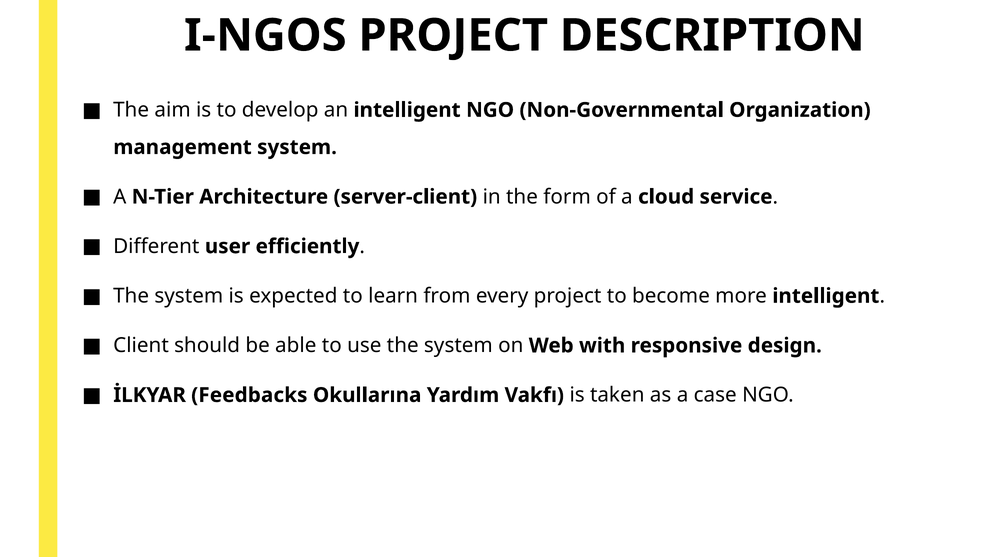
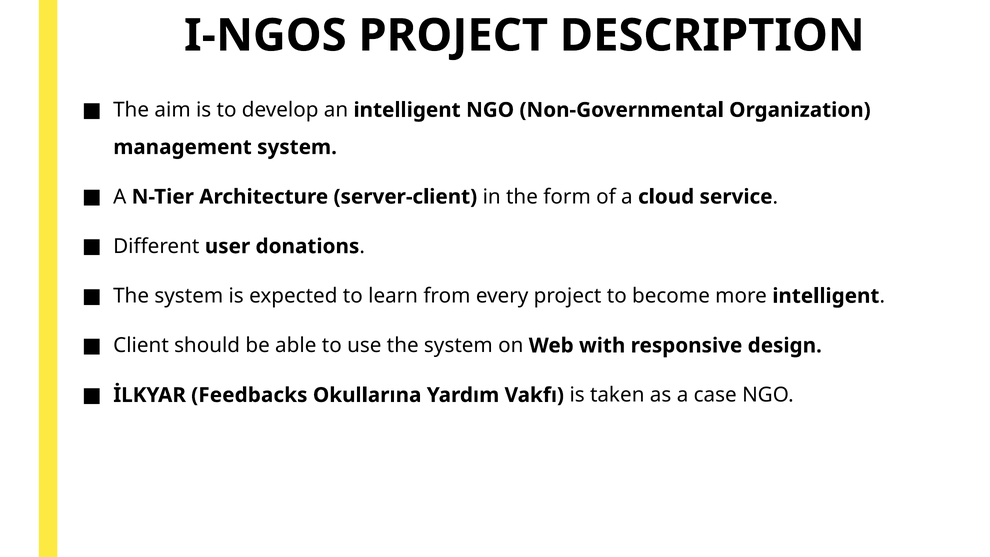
efficiently: efficiently -> donations
